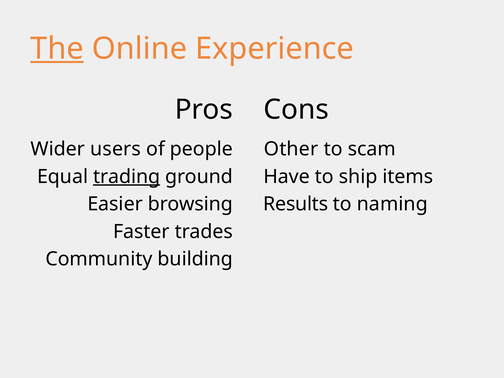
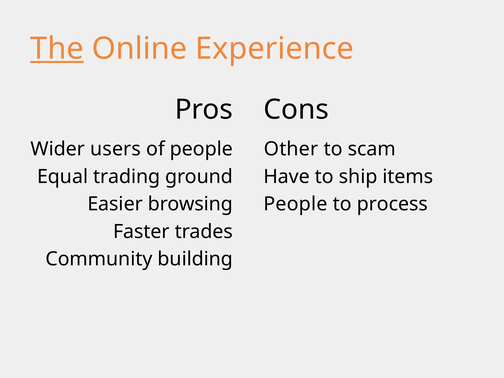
trading underline: present -> none
Results at (296, 204): Results -> People
naming: naming -> process
